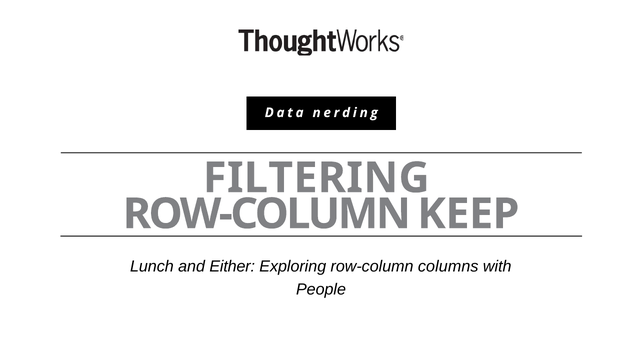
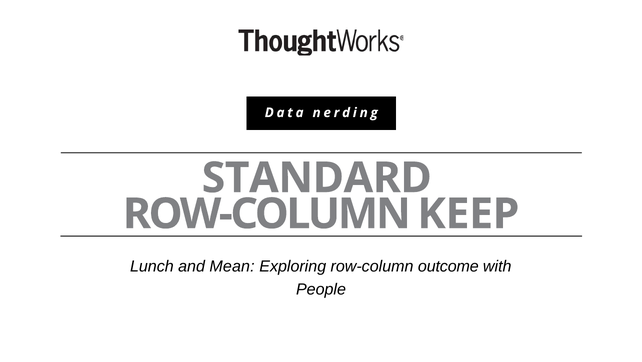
FILTERING: FILTERING -> STANDARD
Either: Either -> Mean
columns: columns -> outcome
